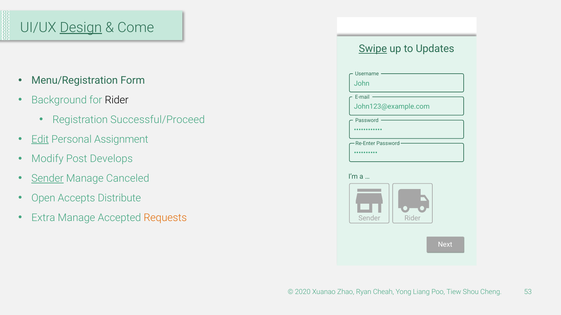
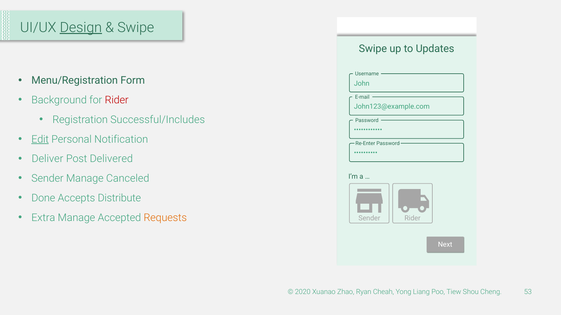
Come at (136, 27): Come -> Swipe
Swipe at (373, 49) underline: present -> none
Rider at (117, 100) colour: black -> red
Successful/Proceed: Successful/Proceed -> Successful/Includes
Assignment: Assignment -> Notification
Modify: Modify -> Deliver
Develops: Develops -> Delivered
Sender at (48, 179) underline: present -> none
Open: Open -> Done
